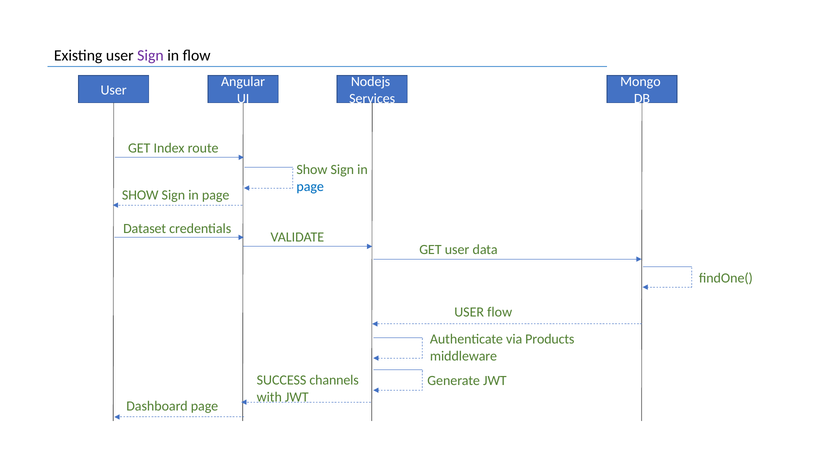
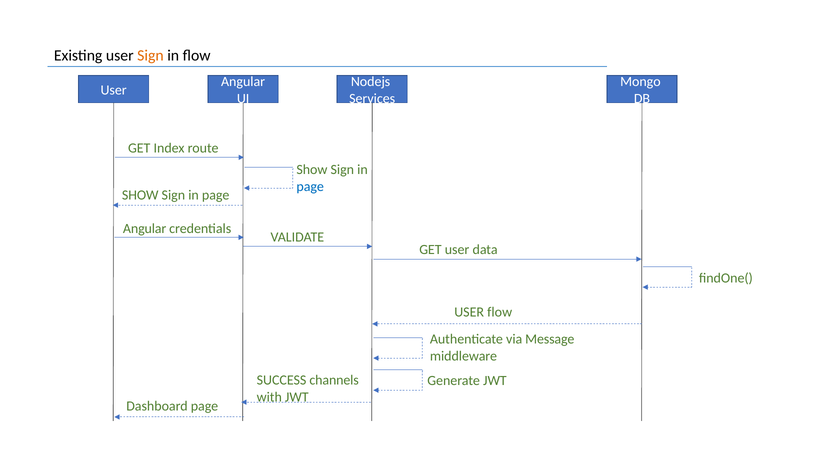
Sign at (150, 56) colour: purple -> orange
Dataset at (145, 228): Dataset -> Angular
Products: Products -> Message
